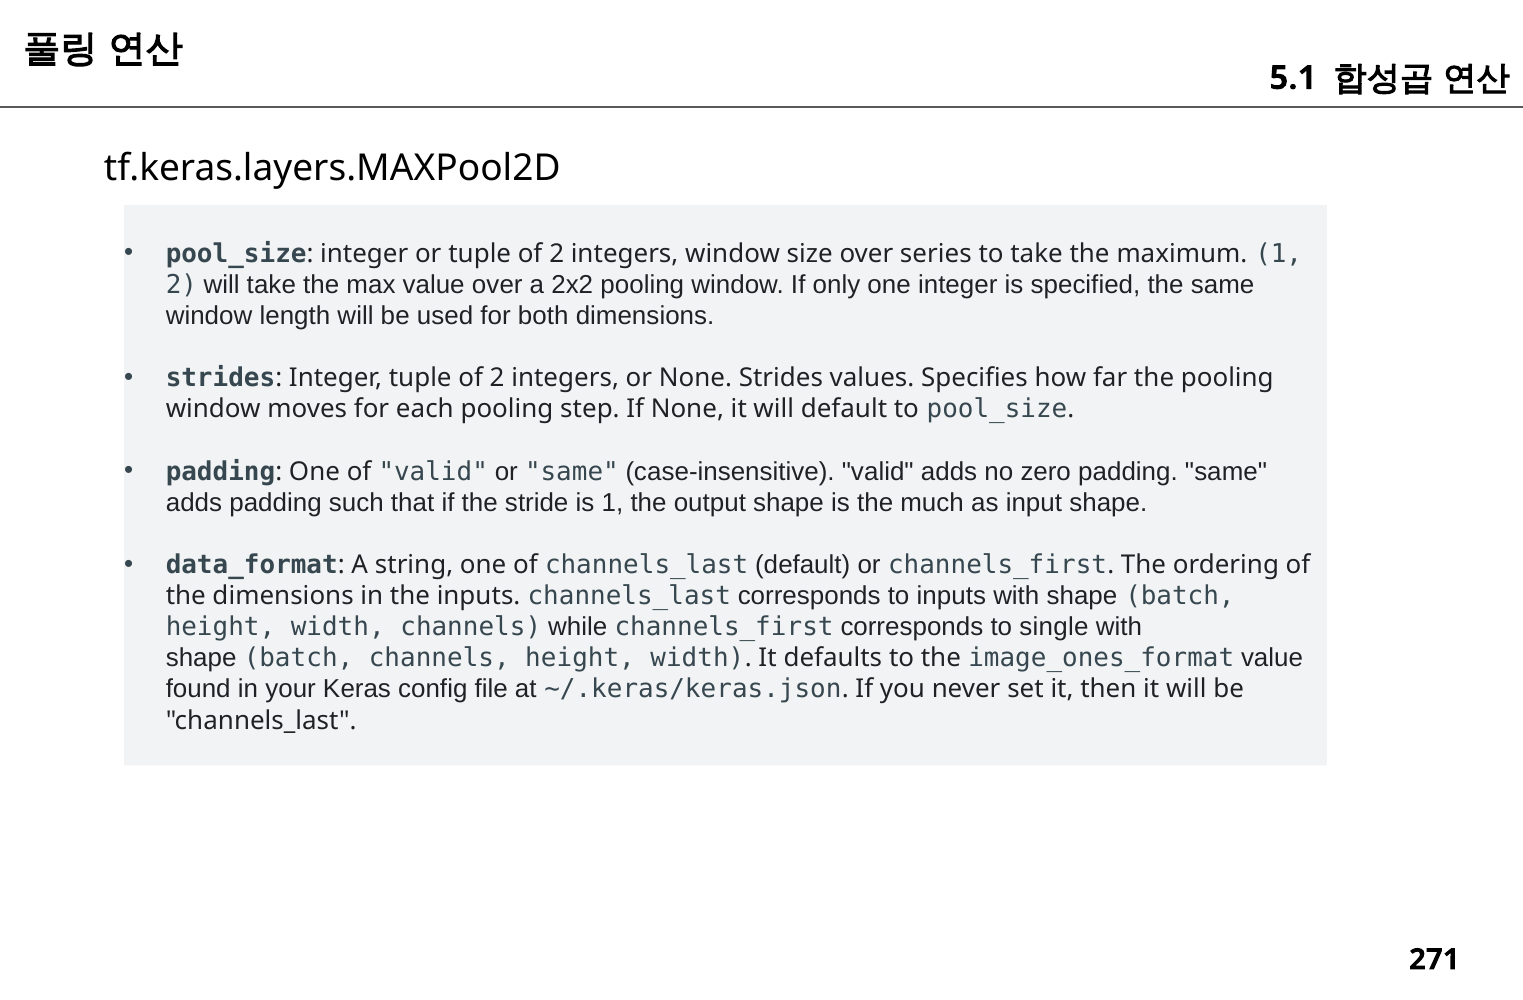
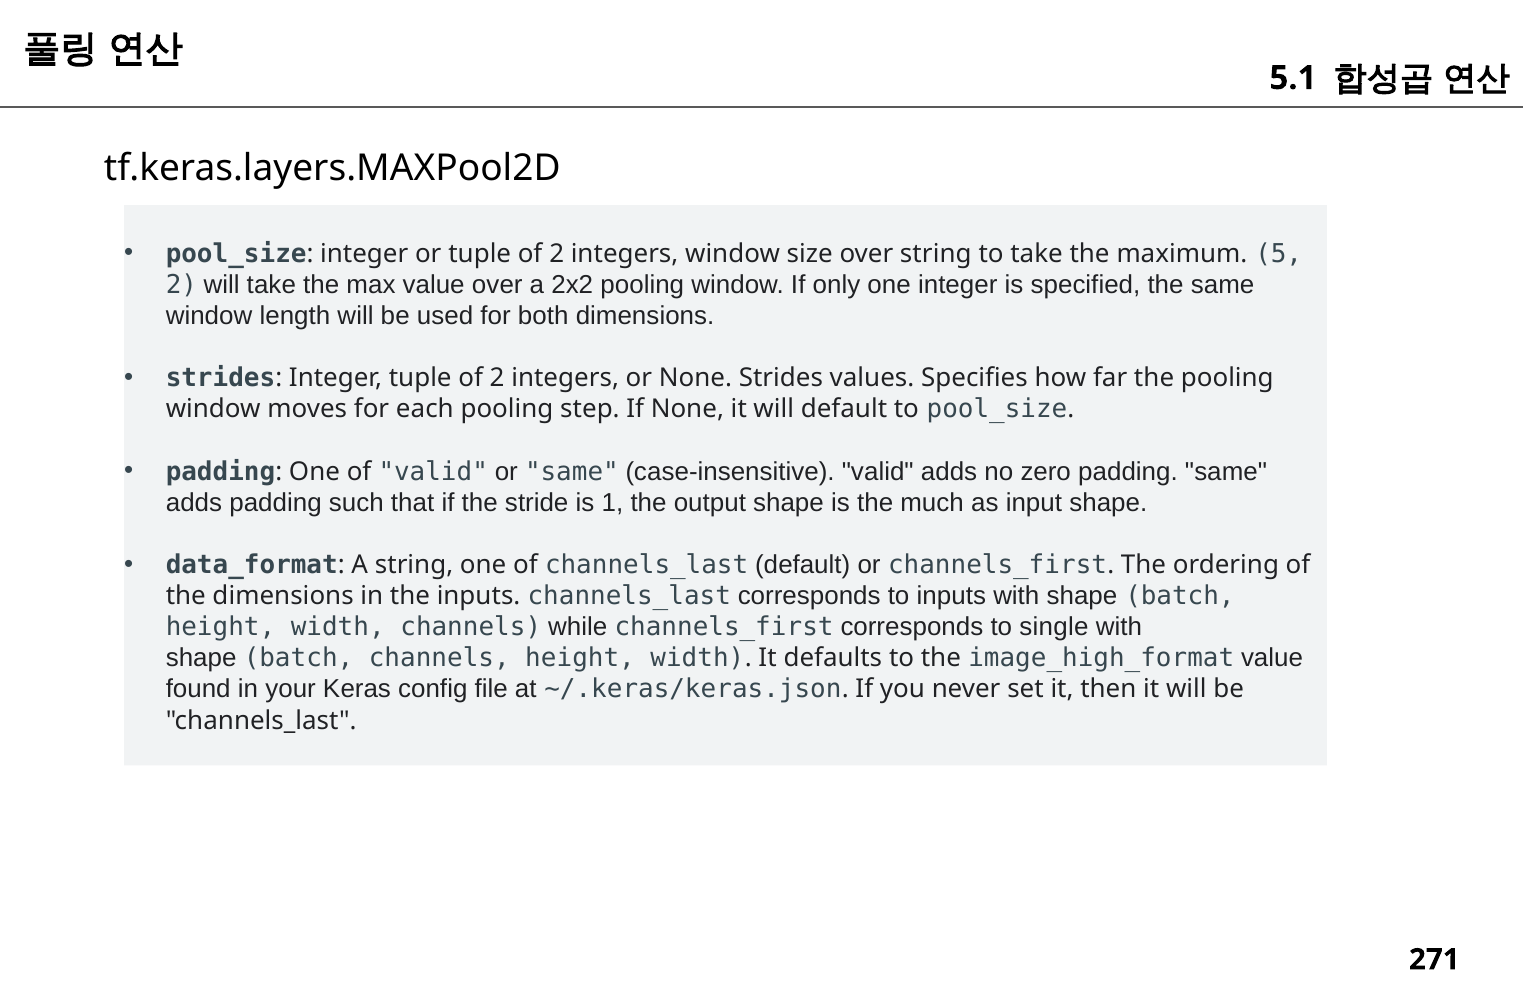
over series: series -> string
maximum 1: 1 -> 5
image_ones_format: image_ones_format -> image_high_format
